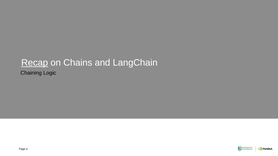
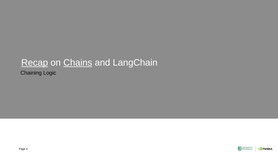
Chains underline: none -> present
